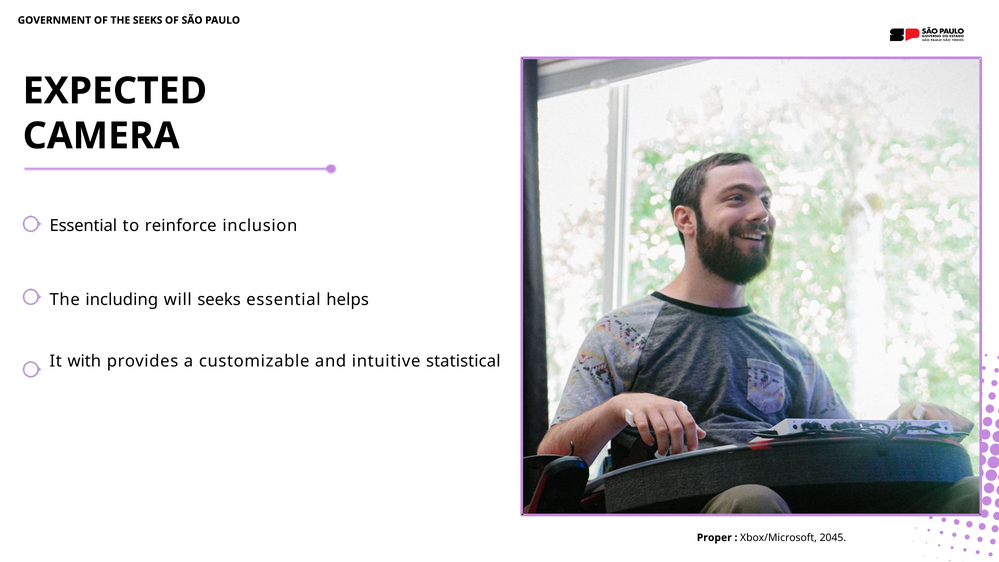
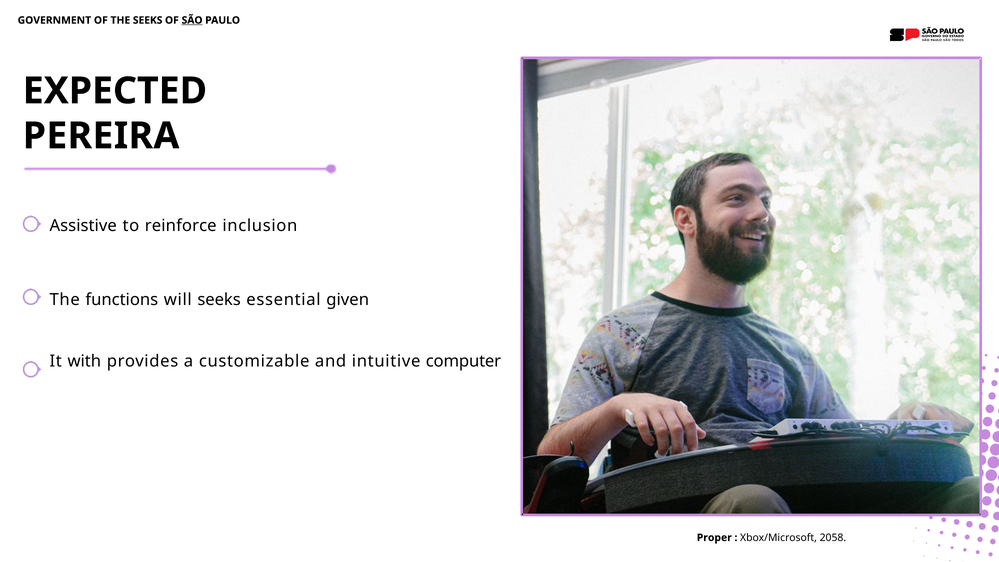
SÃO underline: none -> present
CAMERA: CAMERA -> PEREIRA
Essential at (83, 226): Essential -> Assistive
including: including -> functions
helps: helps -> given
statistical: statistical -> computer
2045: 2045 -> 2058
